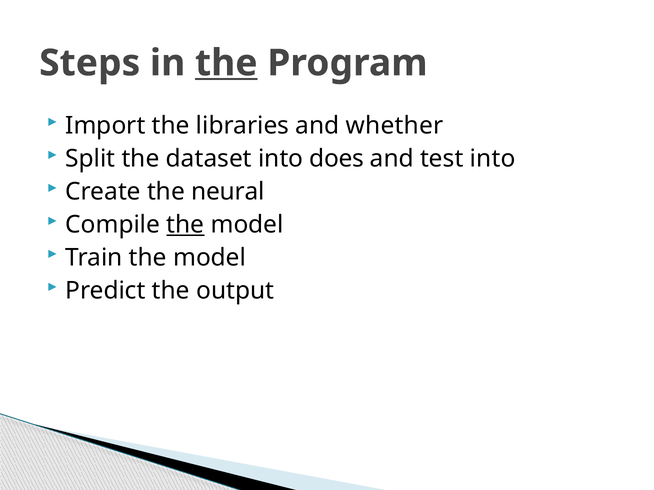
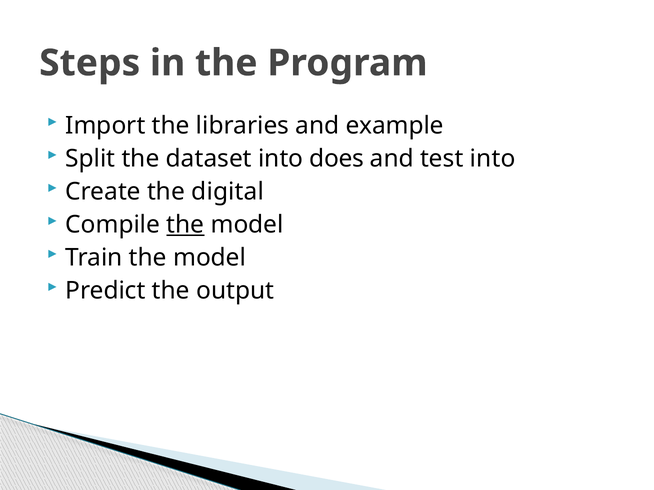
the at (226, 63) underline: present -> none
whether: whether -> example
neural: neural -> digital
